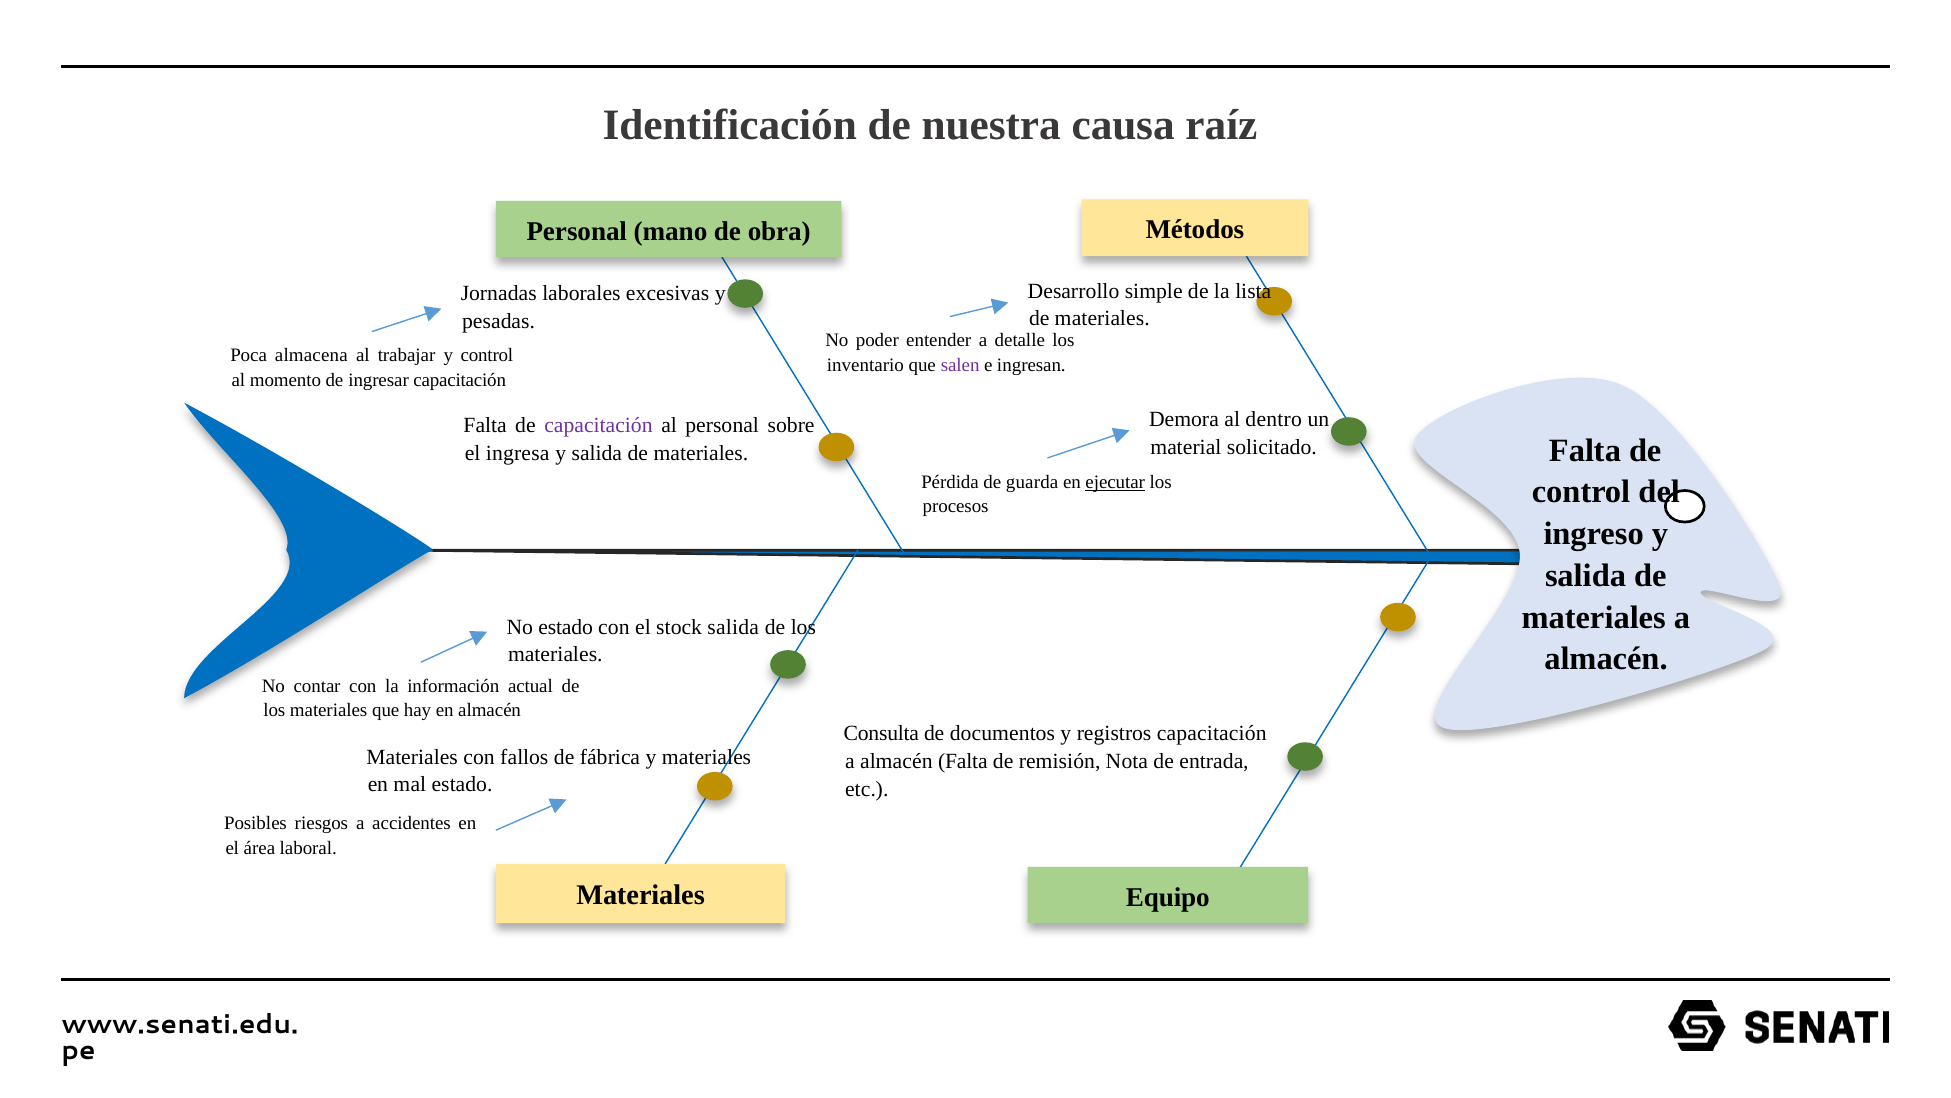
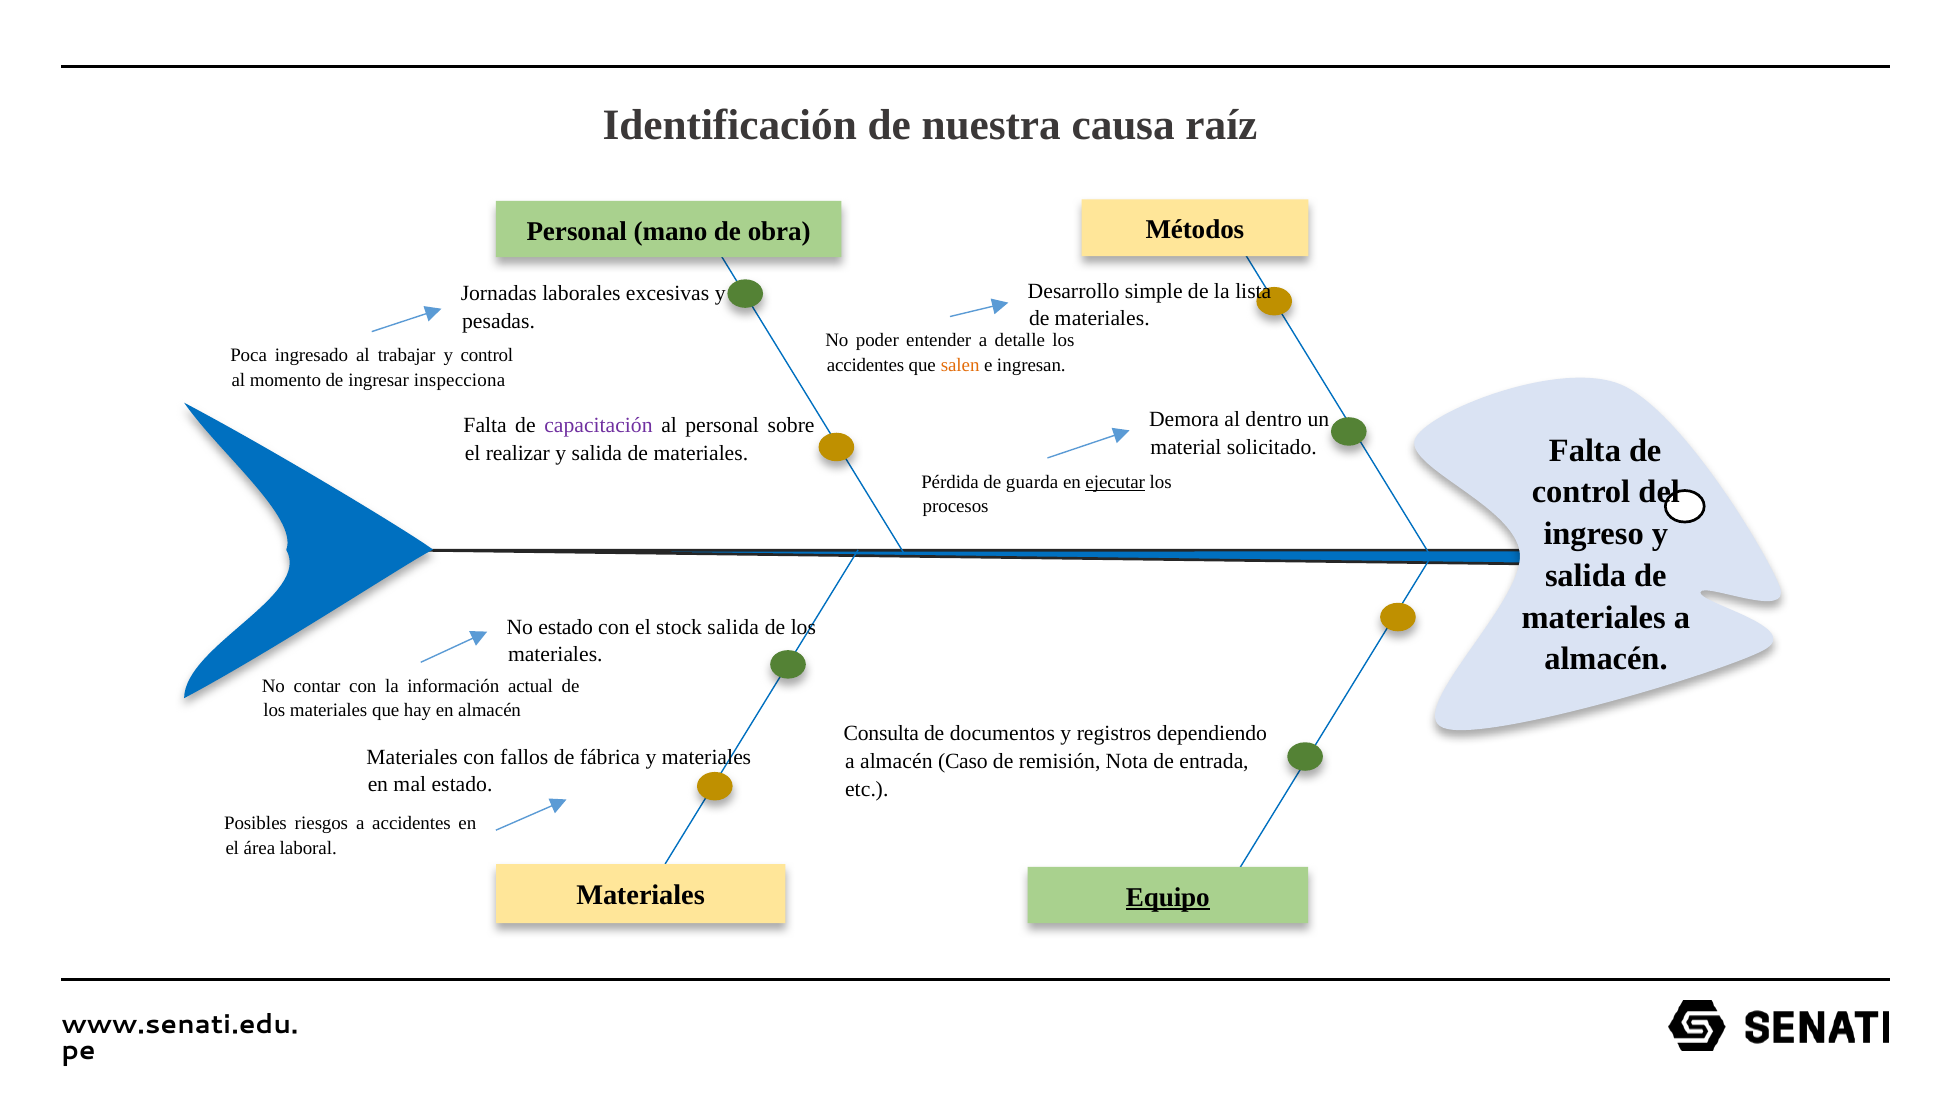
almacena: almacena -> ingresado
inventario at (865, 365): inventario -> accidentes
salen colour: purple -> orange
ingresar capacitación: capacitación -> inspecciona
ingresa: ingresa -> realizar
registros capacitación: capacitación -> dependiendo
almacén Falta: Falta -> Caso
Equipo underline: none -> present
